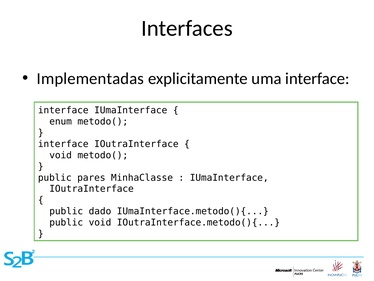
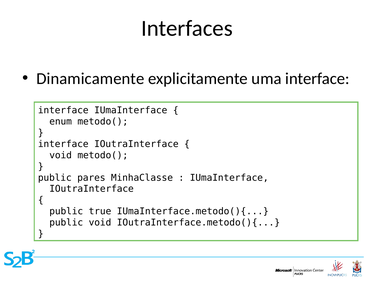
Implementadas: Implementadas -> Dinamicamente
dado: dado -> true
